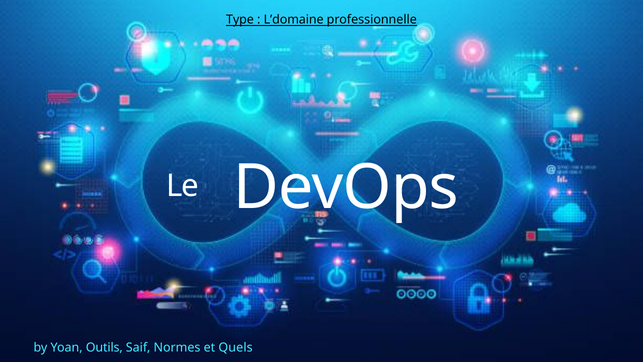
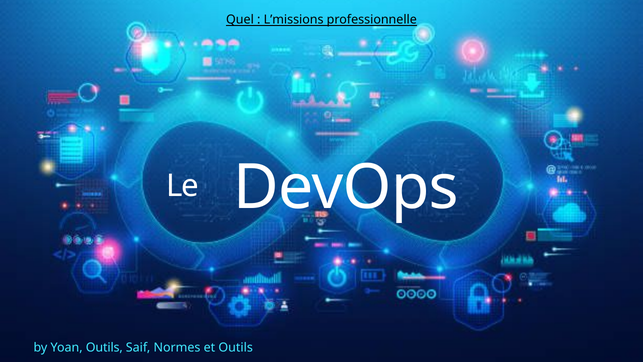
Type: Type -> Quel
L’domaine: L’domaine -> L’missions
et Quels: Quels -> Outils
